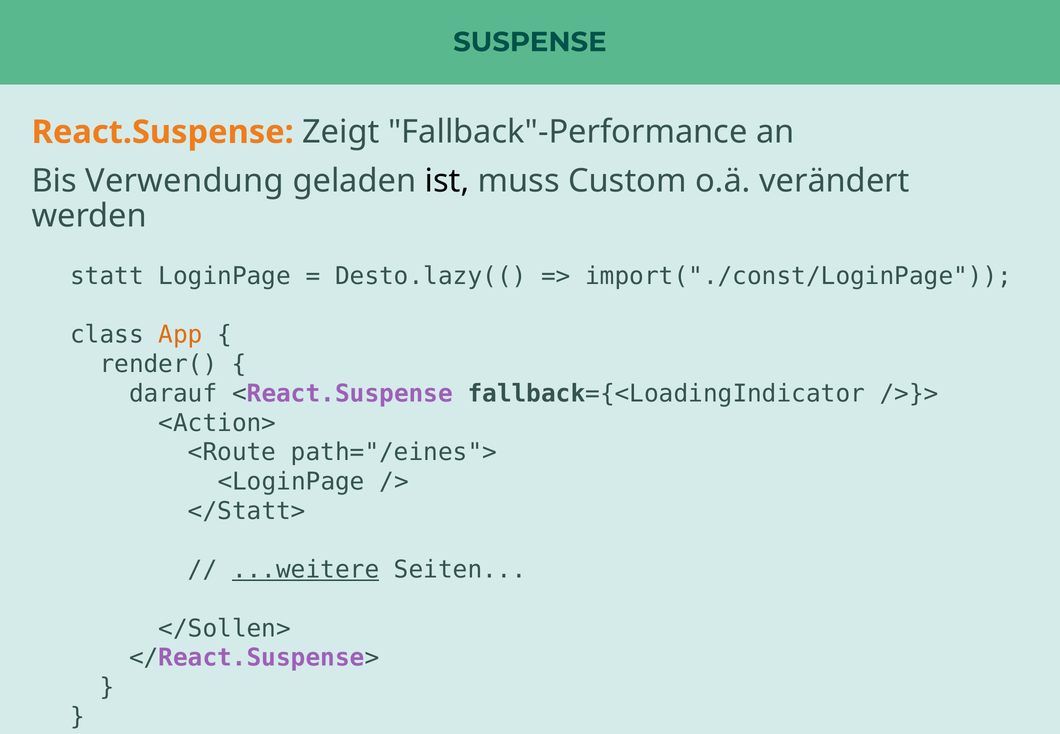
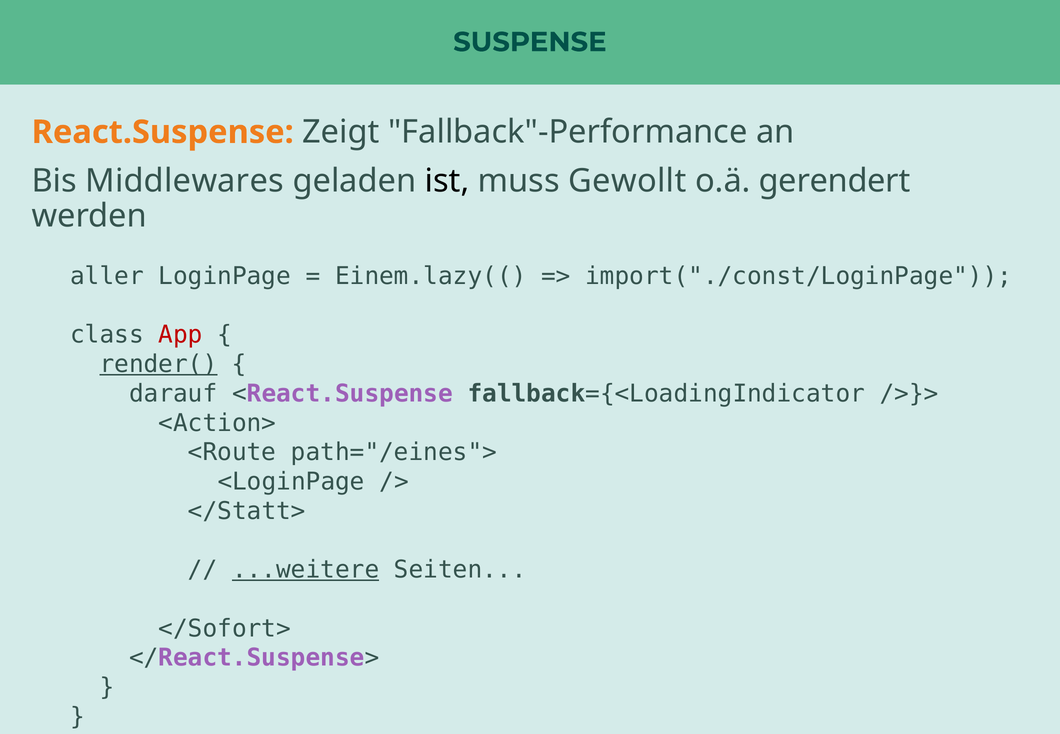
Verwendung: Verwendung -> Middlewares
Custom: Custom -> Gewollt
verändert: verändert -> gerendert
statt: statt -> aller
Desto.lazy((: Desto.lazy(( -> Einem.lazy((
App colour: orange -> red
render( underline: none -> present
</Sollen>: </Sollen> -> </Sofort>
